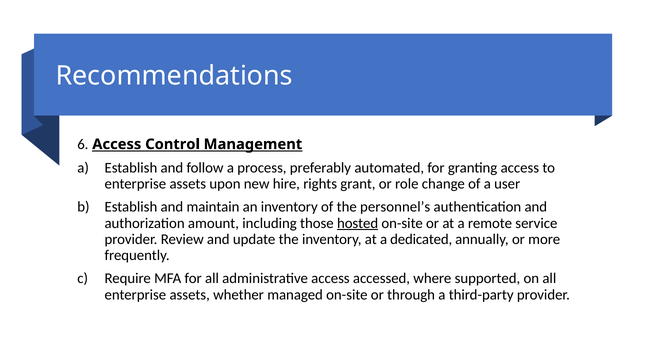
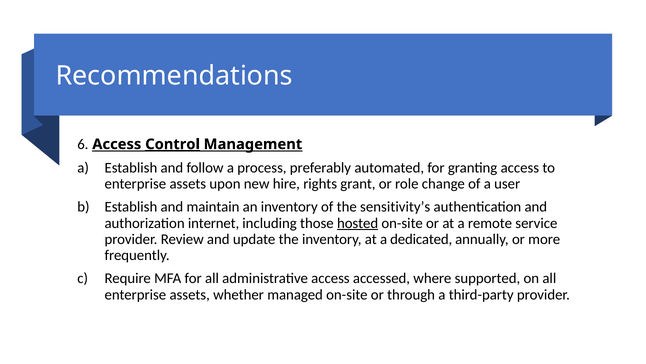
Control underline: none -> present
personnel’s: personnel’s -> sensitivity’s
amount: amount -> internet
